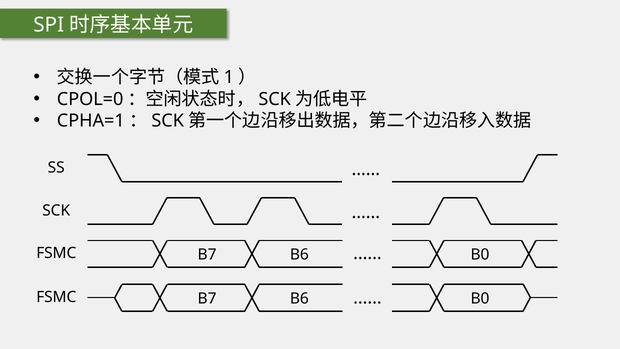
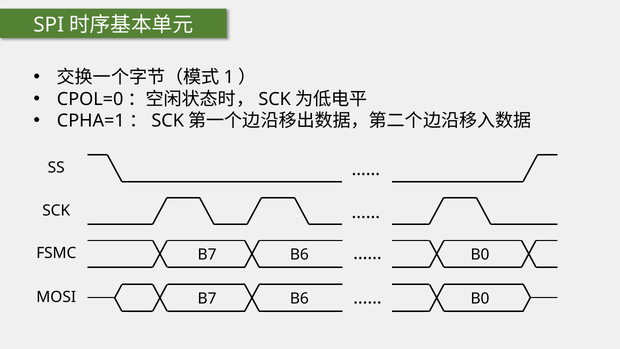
FSMC at (56, 297): FSMC -> MOSI
